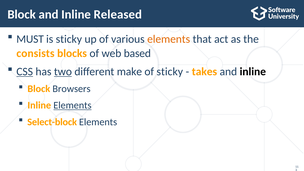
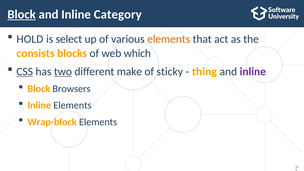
Block at (22, 14) underline: none -> present
Released: Released -> Category
MUST: MUST -> HOLD
is sticky: sticky -> select
based: based -> which
takes: takes -> thing
inline at (253, 72) colour: black -> purple
Elements at (72, 105) underline: present -> none
Select-block: Select-block -> Wrap-block
